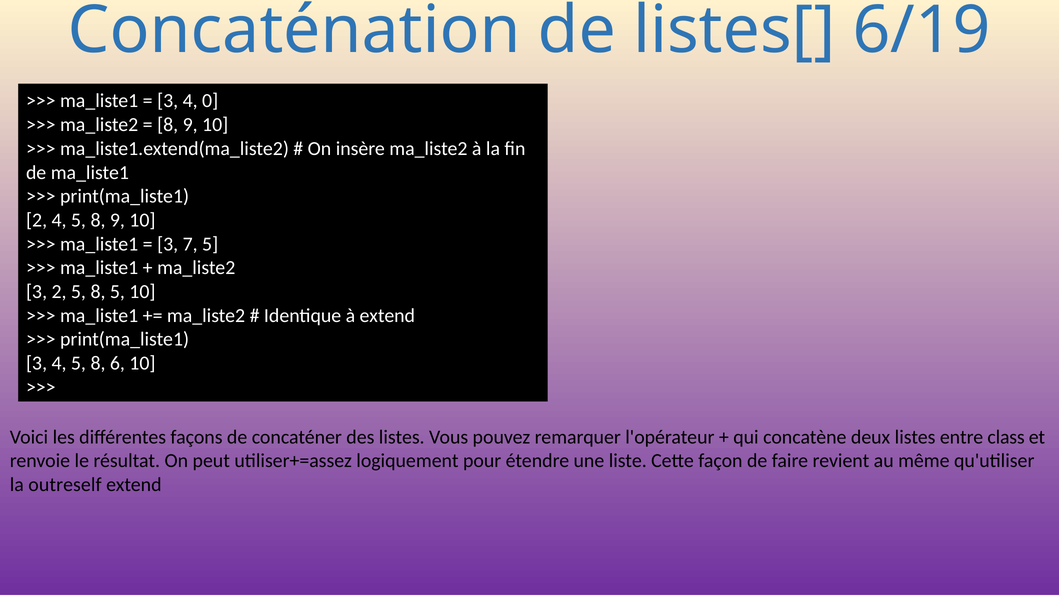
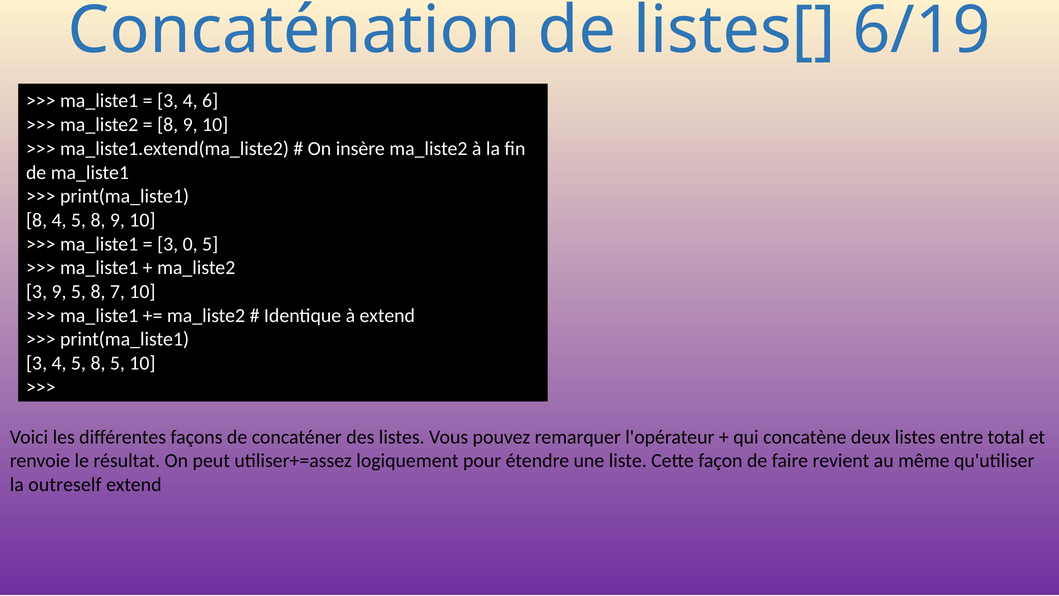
0: 0 -> 6
2 at (37, 220): 2 -> 8
7: 7 -> 0
3 2: 2 -> 9
8 5: 5 -> 7
8 6: 6 -> 5
class: class -> total
